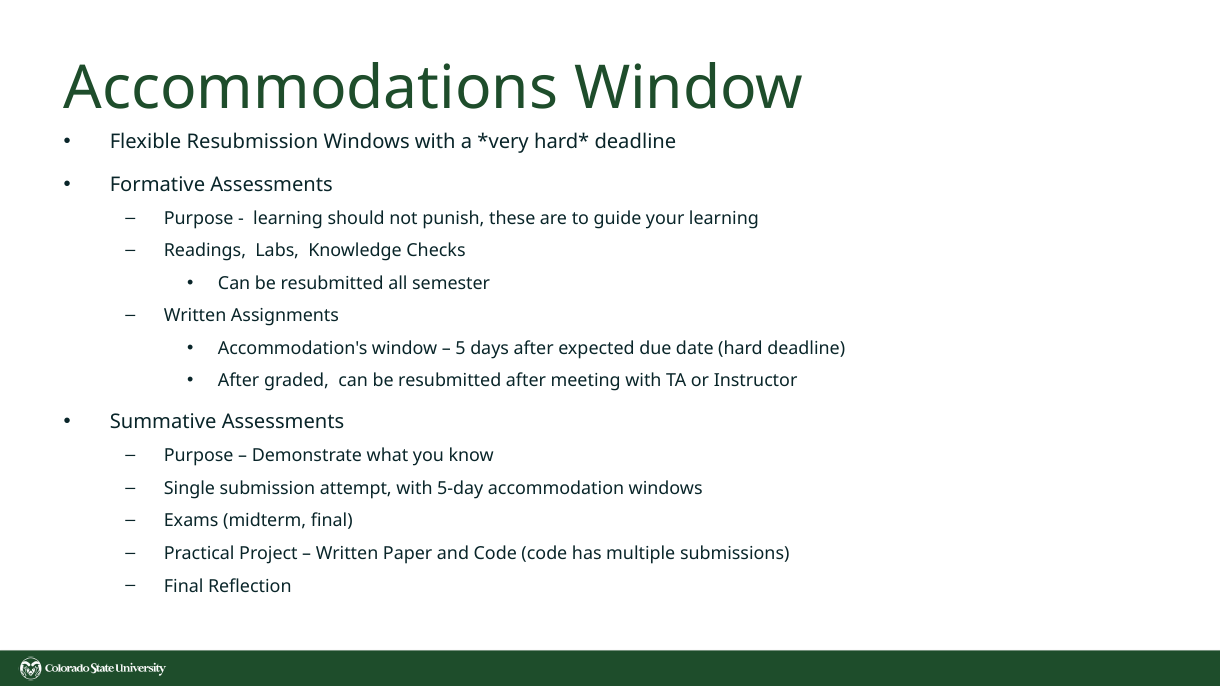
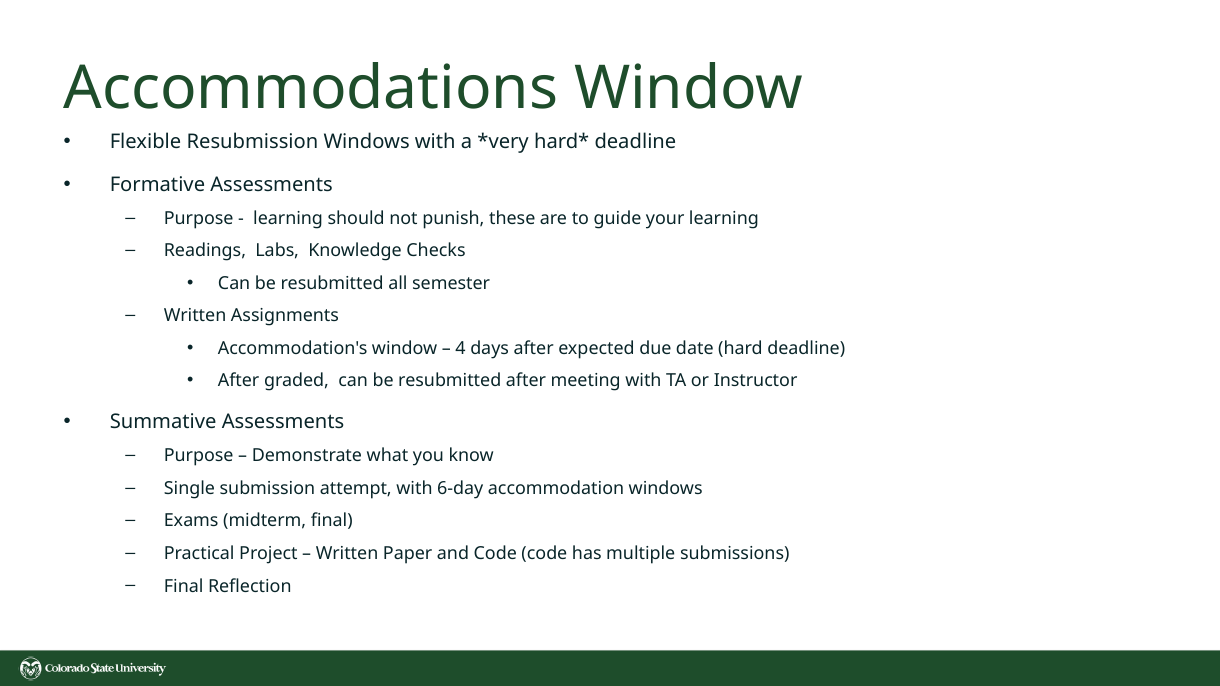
5: 5 -> 4
5-day: 5-day -> 6-day
